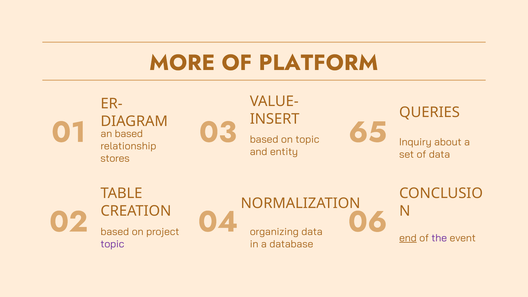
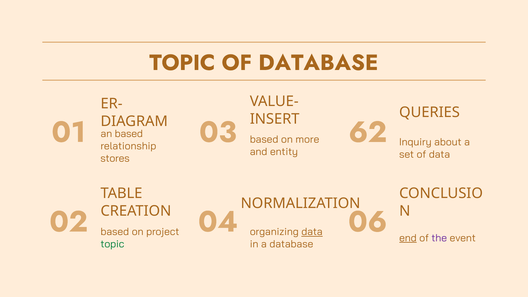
MORE at (182, 63): MORE -> TOPIC
OF PLATFORM: PLATFORM -> DATABASE
65: 65 -> 62
on topic: topic -> more
data at (312, 232) underline: none -> present
topic at (112, 244) colour: purple -> green
